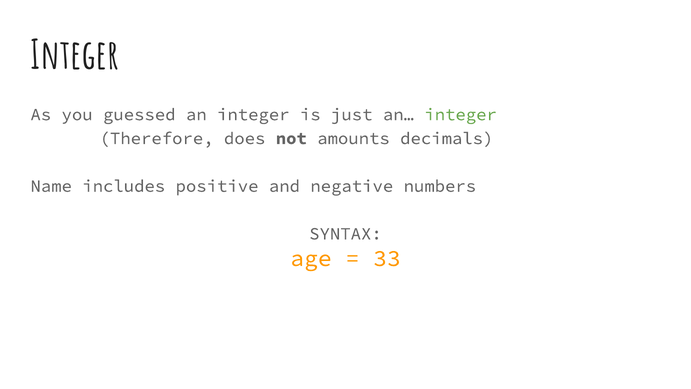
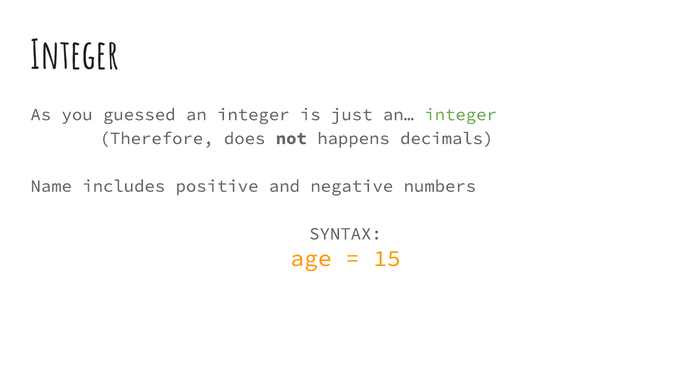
amounts: amounts -> happens
33: 33 -> 15
